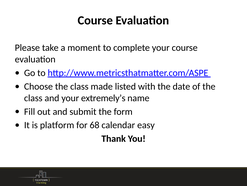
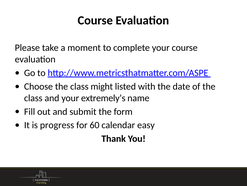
made: made -> might
platform: platform -> progress
68: 68 -> 60
